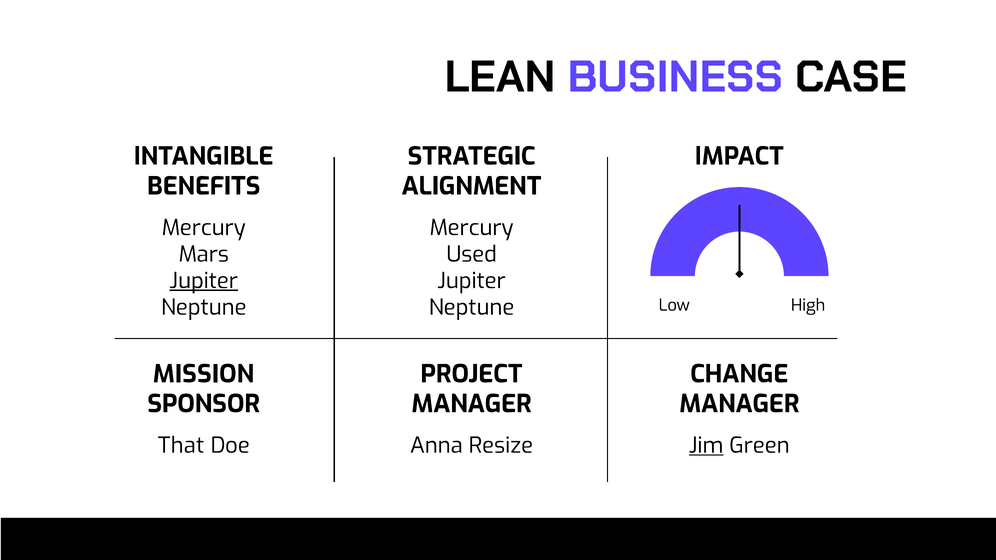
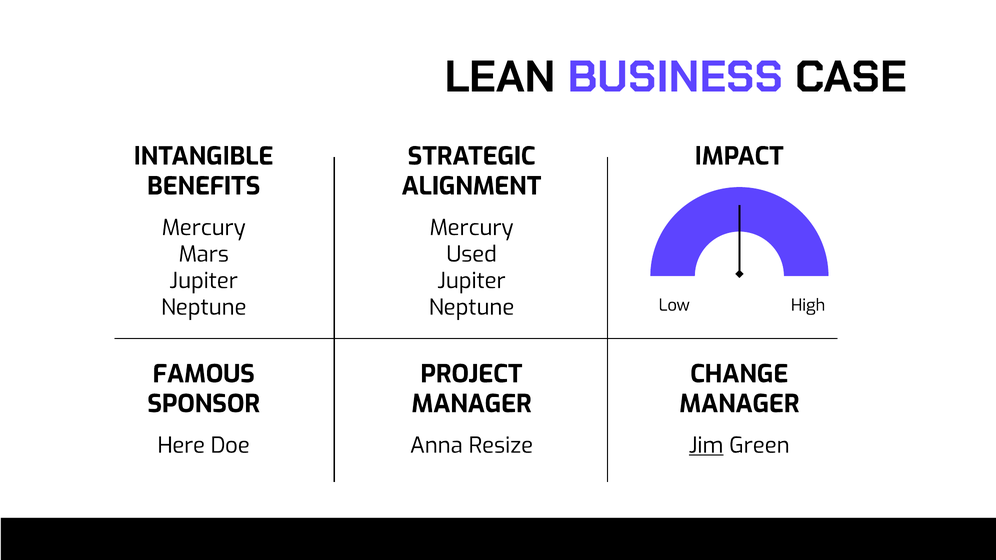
Jupiter at (204, 281) underline: present -> none
MISSION: MISSION -> FAMOUS
That: That -> Here
